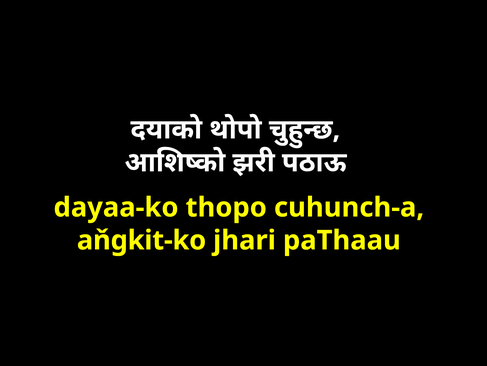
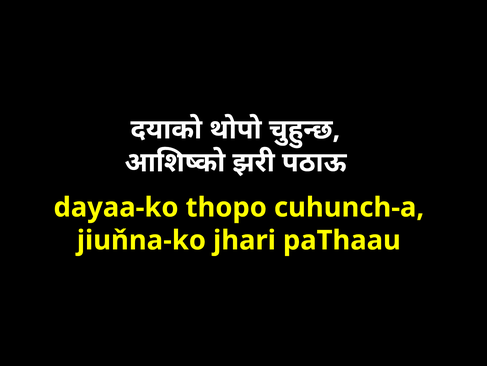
aňgkit-ko: aňgkit-ko -> jiuňna-ko
